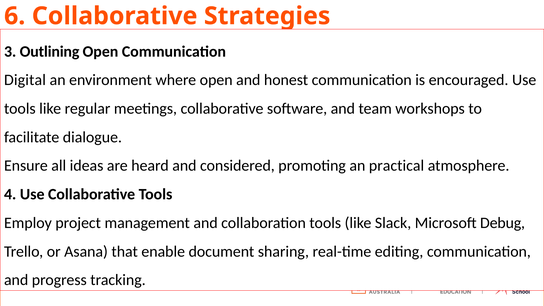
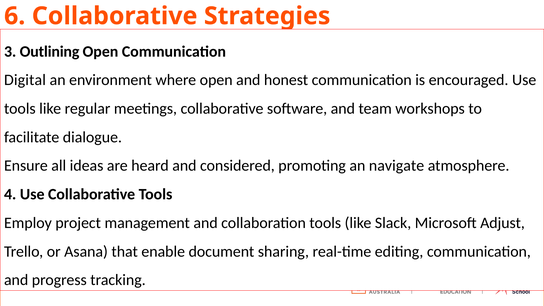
practical: practical -> navigate
Debug: Debug -> Adjust
